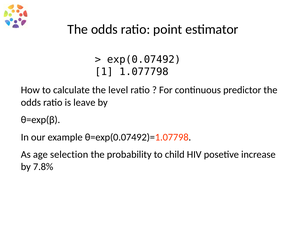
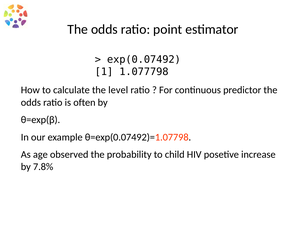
leave: leave -> often
selection: selection -> observed
